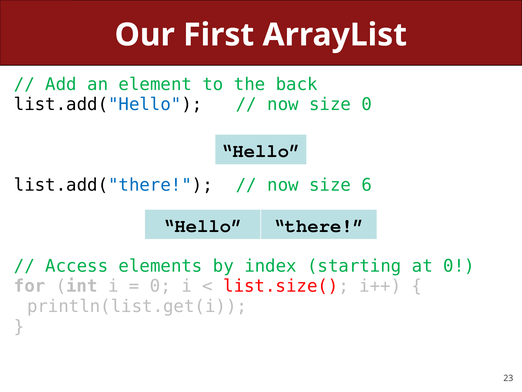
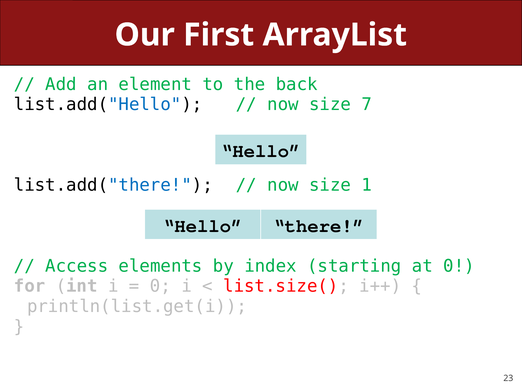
size 0: 0 -> 7
6: 6 -> 1
